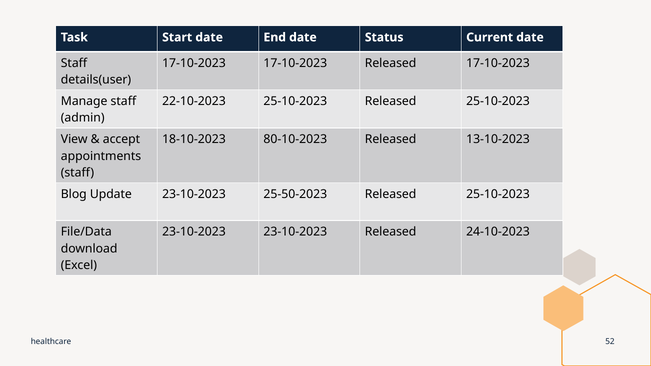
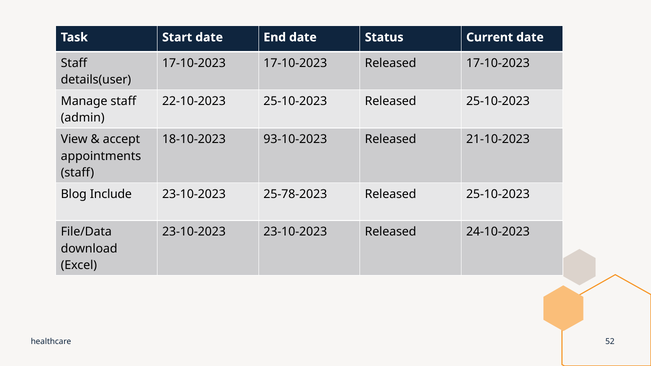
80-10-2023: 80-10-2023 -> 93-10-2023
13-10-2023: 13-10-2023 -> 21-10-2023
Update: Update -> Include
25-50-2023: 25-50-2023 -> 25-78-2023
